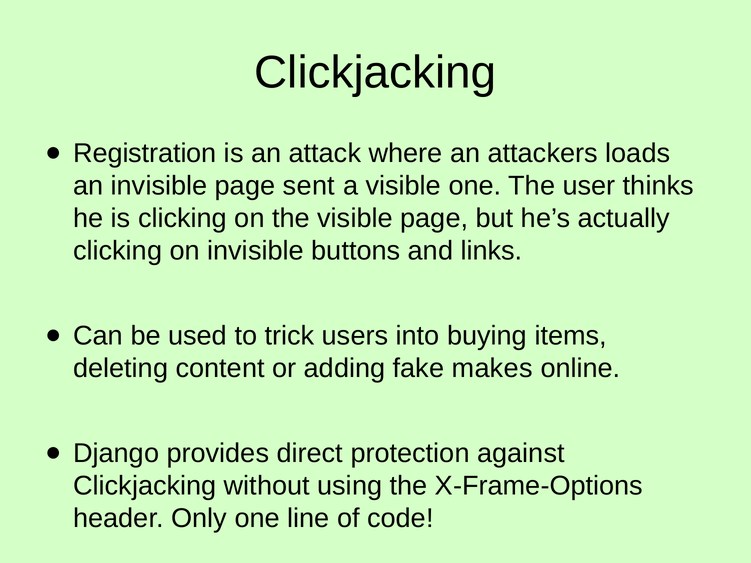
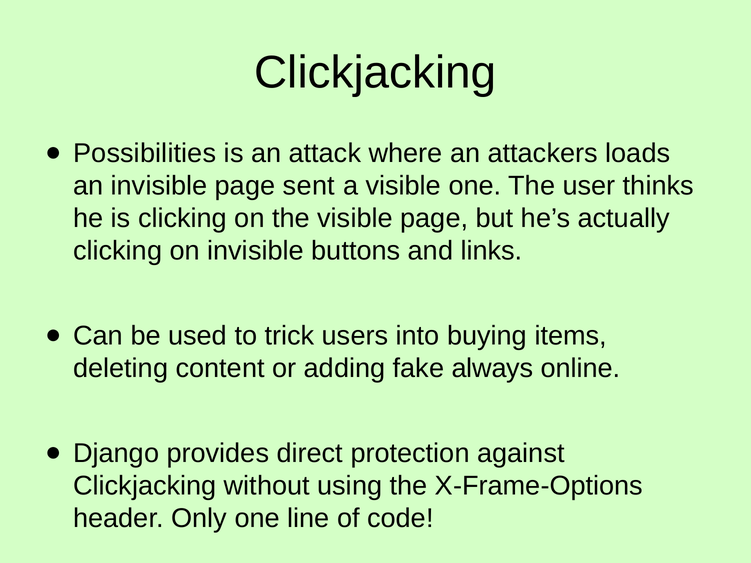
Registration: Registration -> Possibilities
makes: makes -> always
